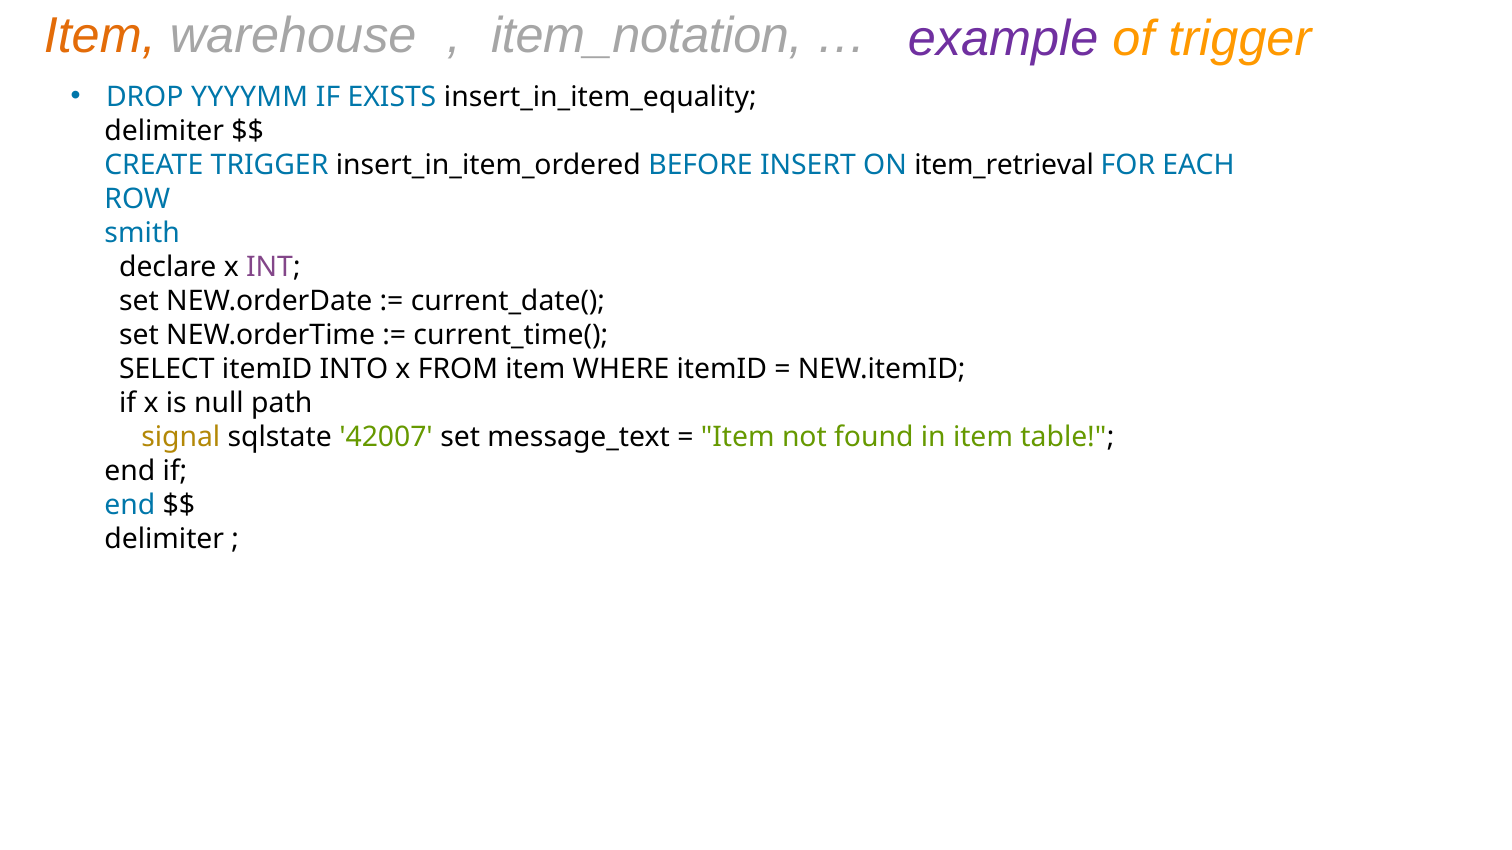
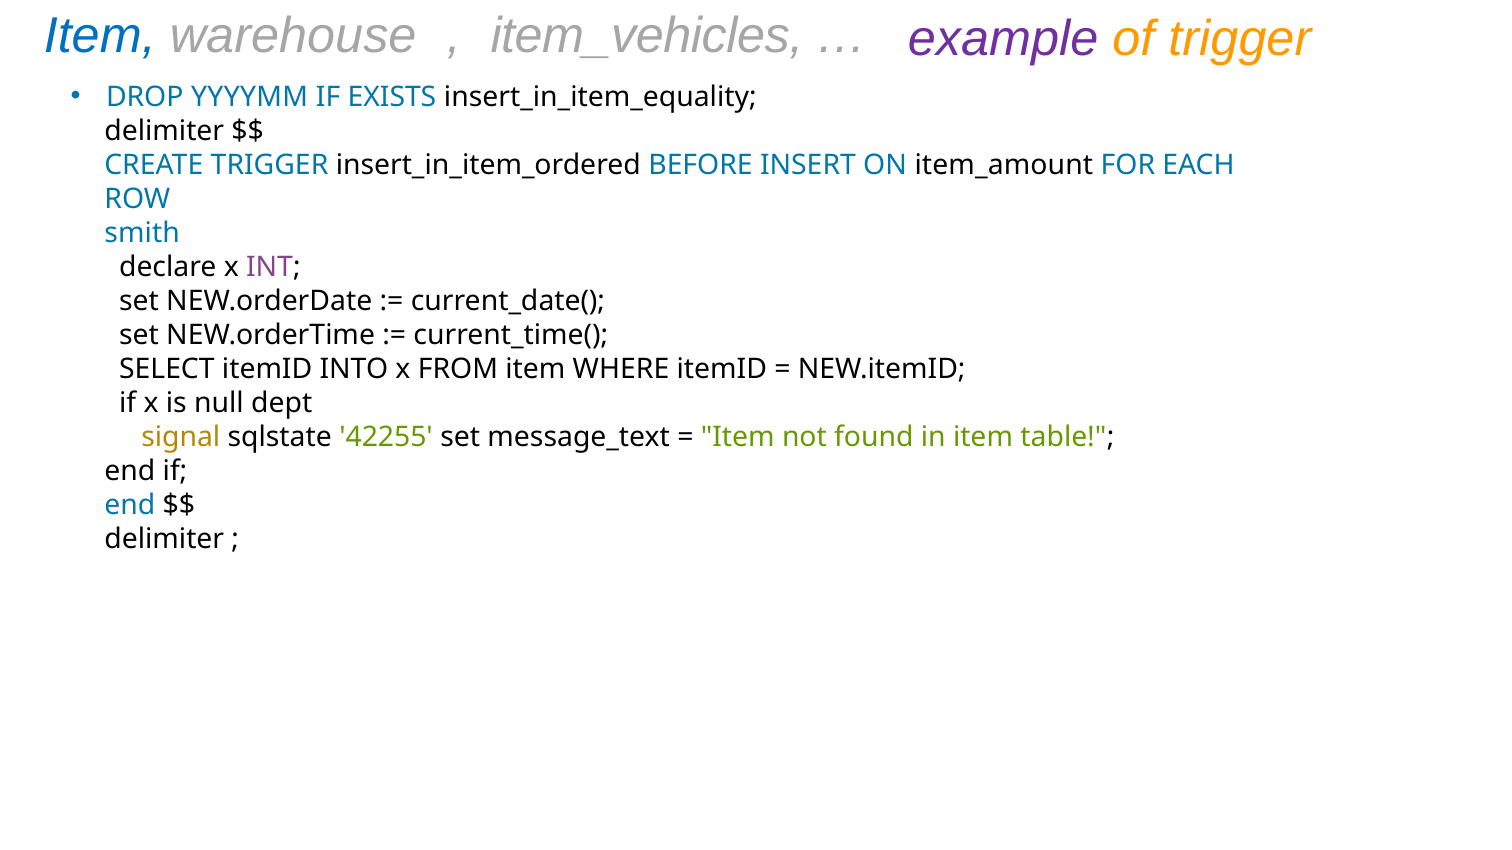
Item at (100, 36) colour: orange -> blue
item_notation: item_notation -> item_vehicles
item_retrieval: item_retrieval -> item_amount
path: path -> dept
42007: 42007 -> 42255
